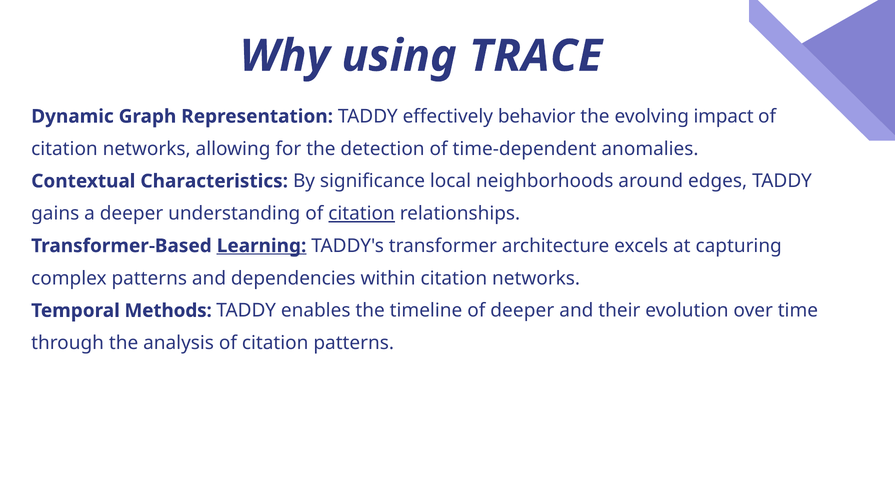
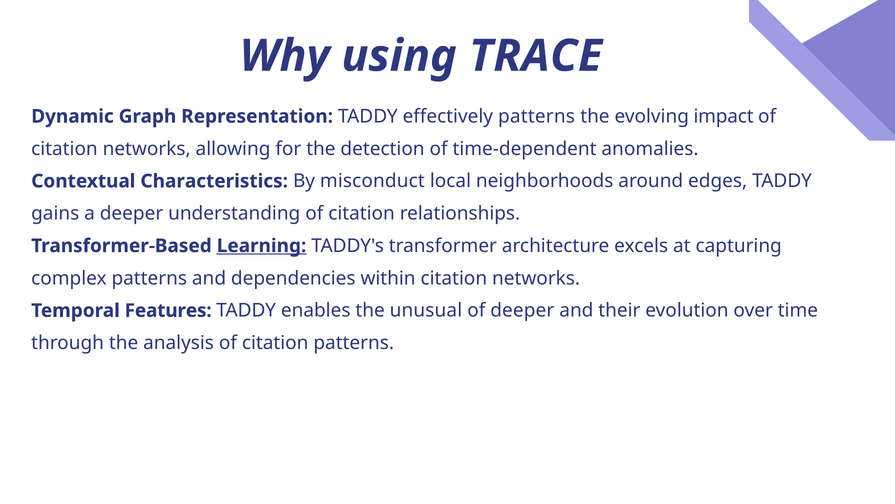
effectively behavior: behavior -> patterns
significance: significance -> misconduct
citation at (362, 213) underline: present -> none
Methods: Methods -> Features
timeline: timeline -> unusual
